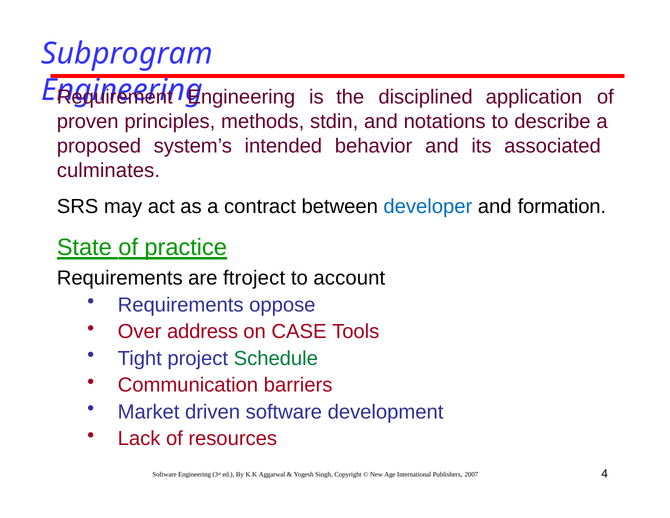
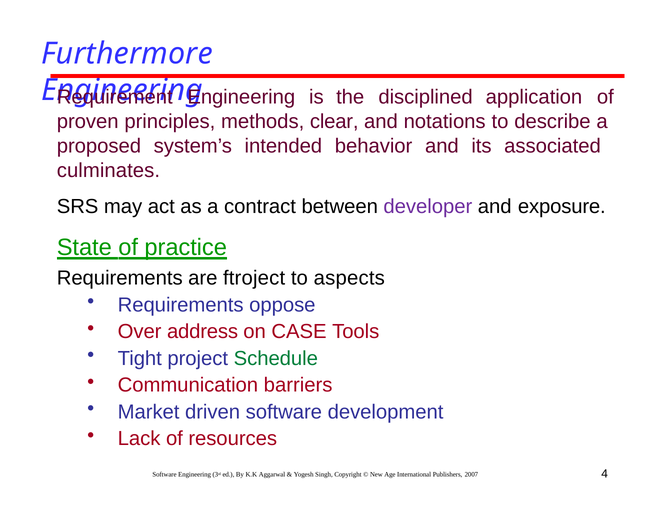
Subprogram: Subprogram -> Furthermore
stdin: stdin -> clear
developer colour: blue -> purple
formation: formation -> exposure
account: account -> aspects
